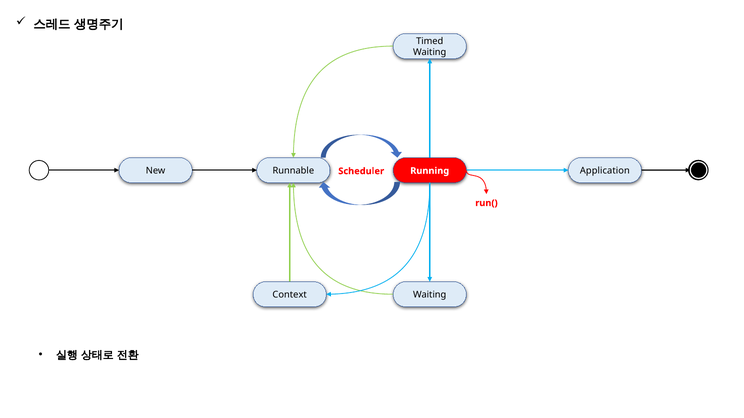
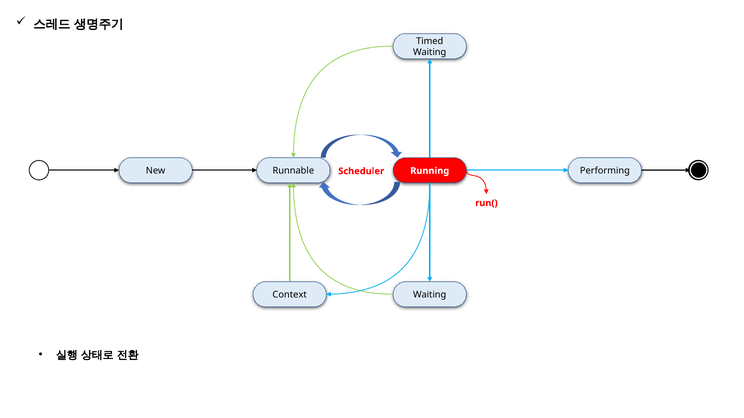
Application: Application -> Performing
